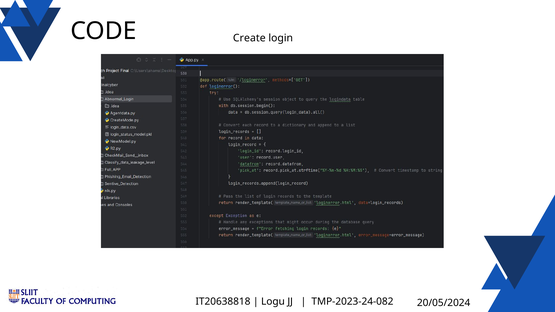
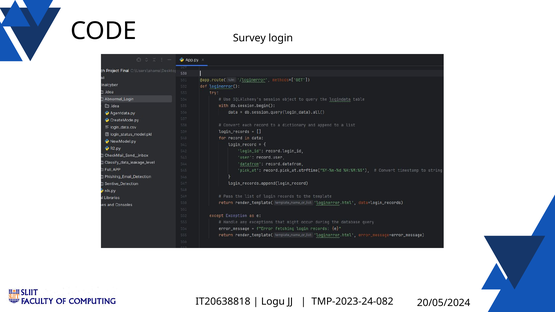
Create: Create -> Survey
